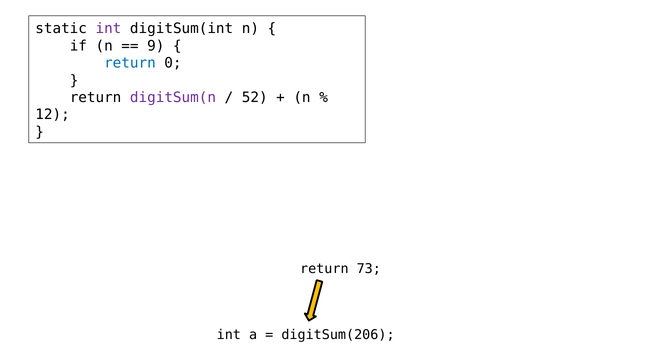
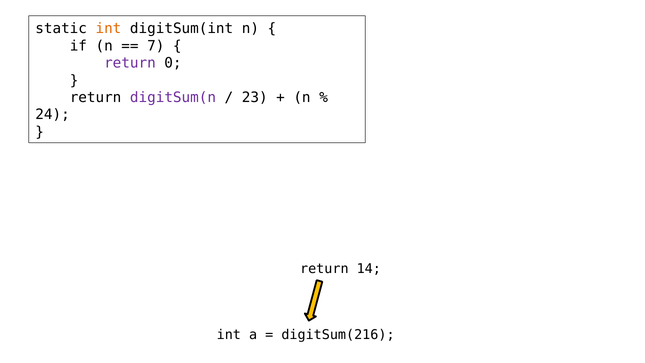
int at (108, 29) colour: purple -> orange
9: 9 -> 7
return at (130, 63) colour: blue -> purple
52: 52 -> 23
12: 12 -> 24
73: 73 -> 14
digitSum(206: digitSum(206 -> digitSum(216
